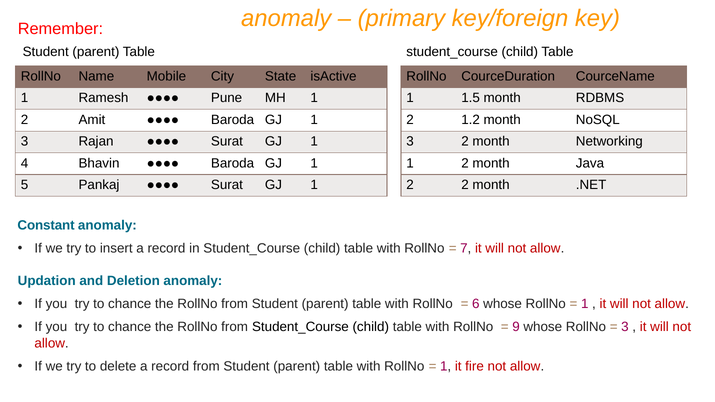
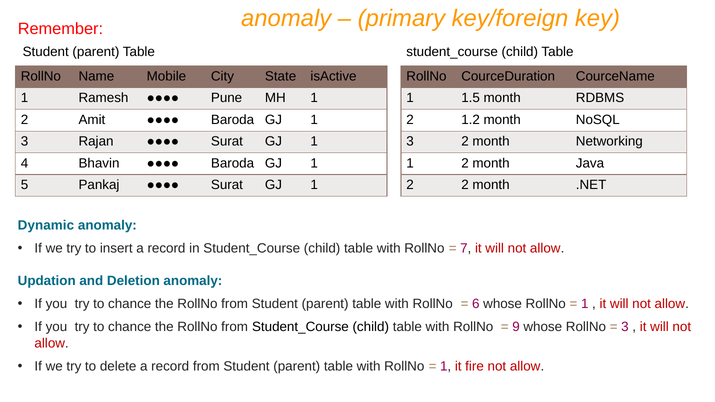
Constant: Constant -> Dynamic
